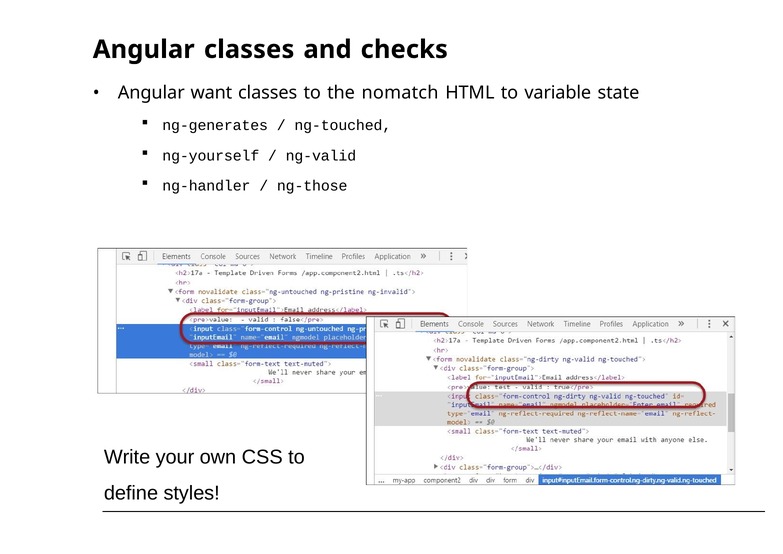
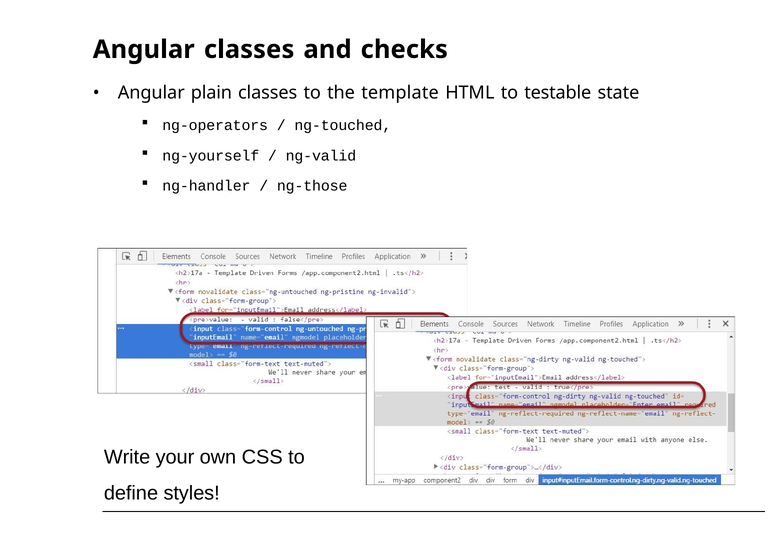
want: want -> plain
nomatch: nomatch -> template
variable: variable -> testable
ng-generates: ng-generates -> ng-operators
